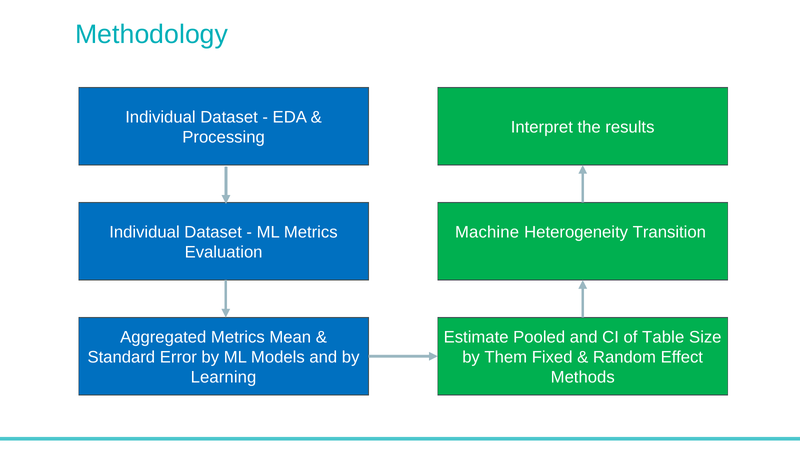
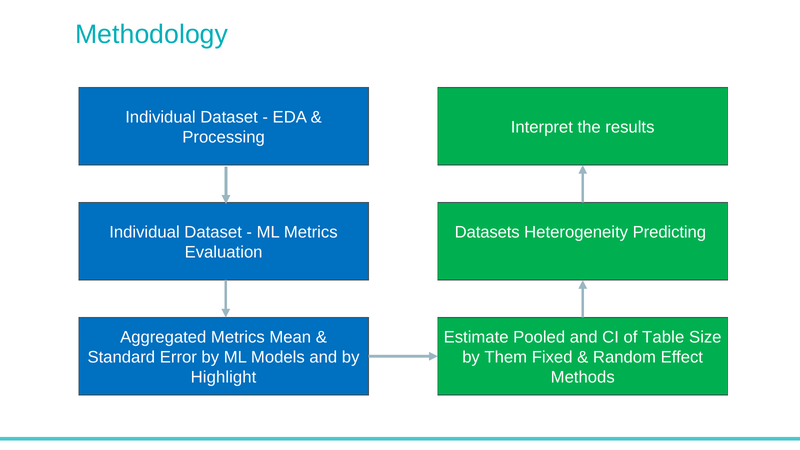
Machine: Machine -> Datasets
Transition: Transition -> Predicting
Learning: Learning -> Highlight
